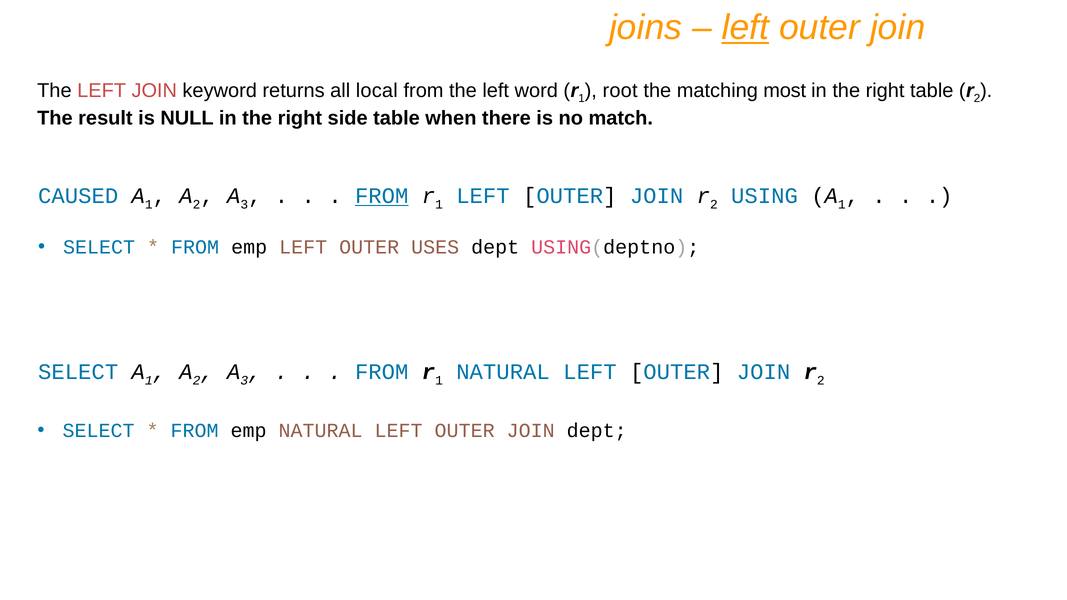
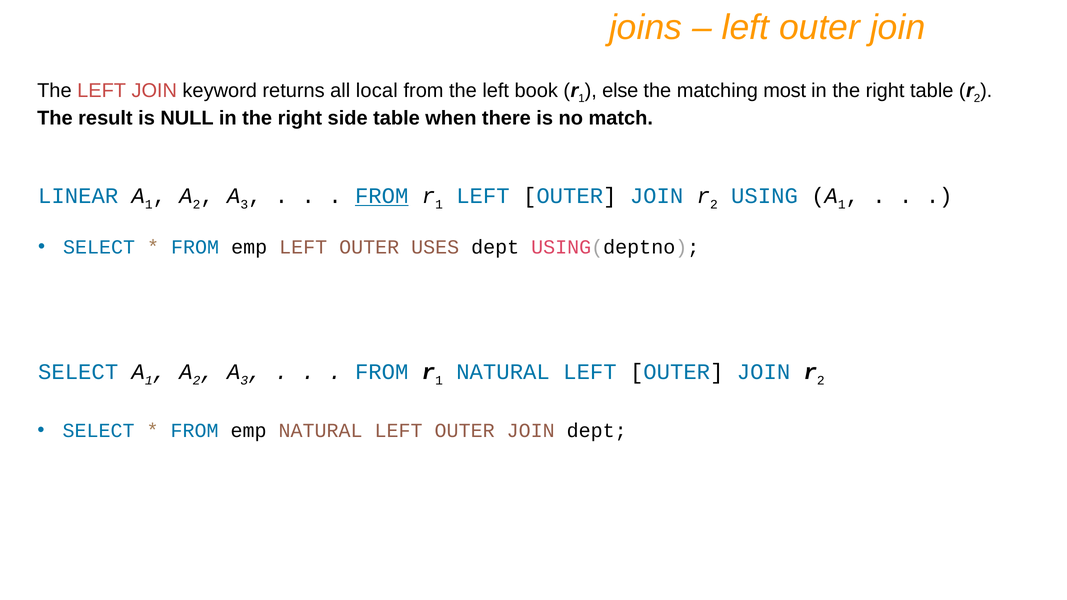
left at (745, 28) underline: present -> none
word: word -> book
root: root -> else
CAUSED: CAUSED -> LINEAR
